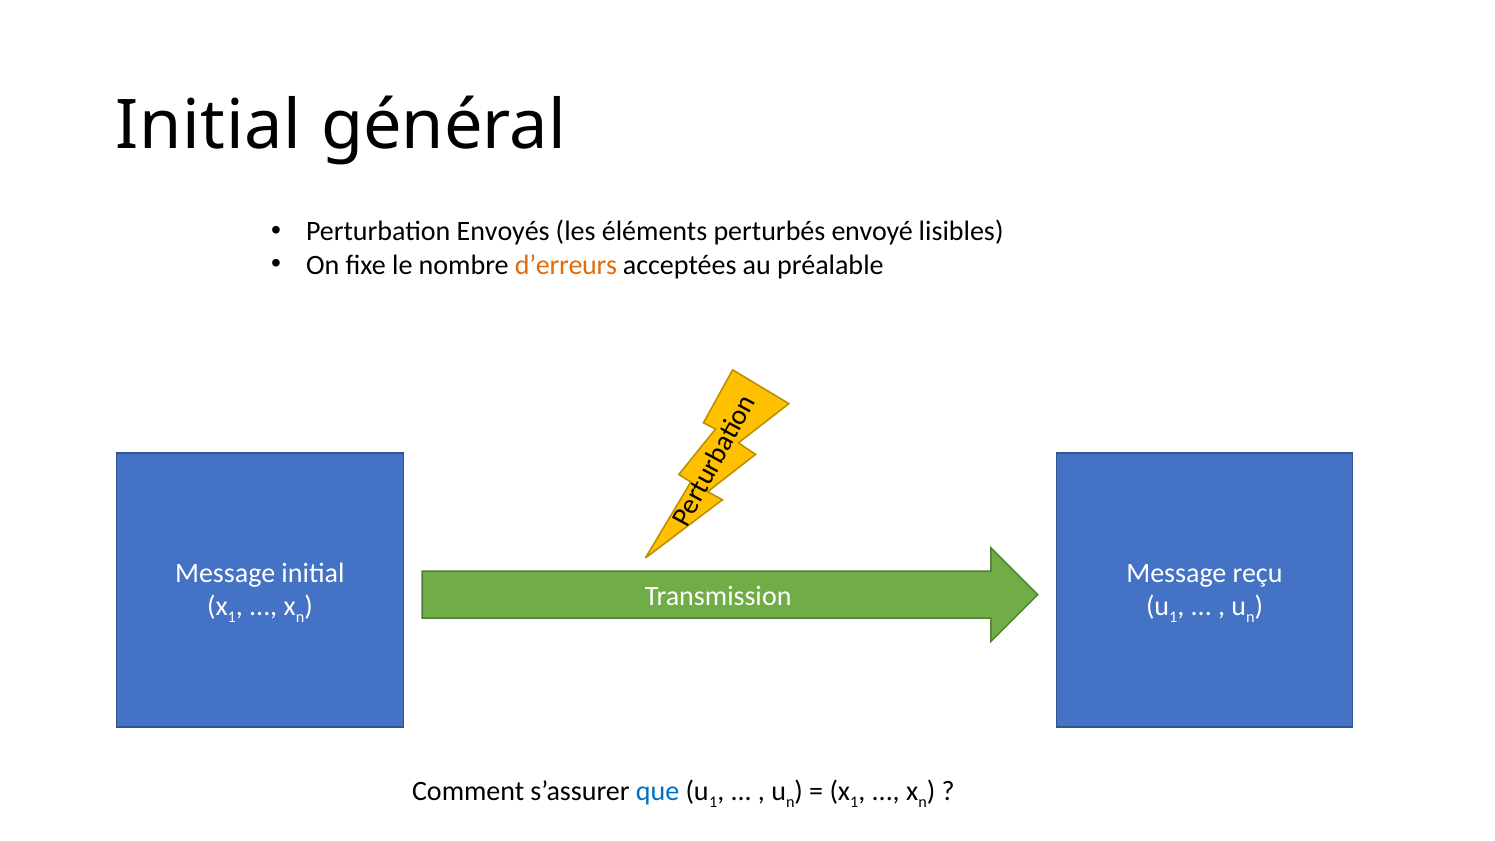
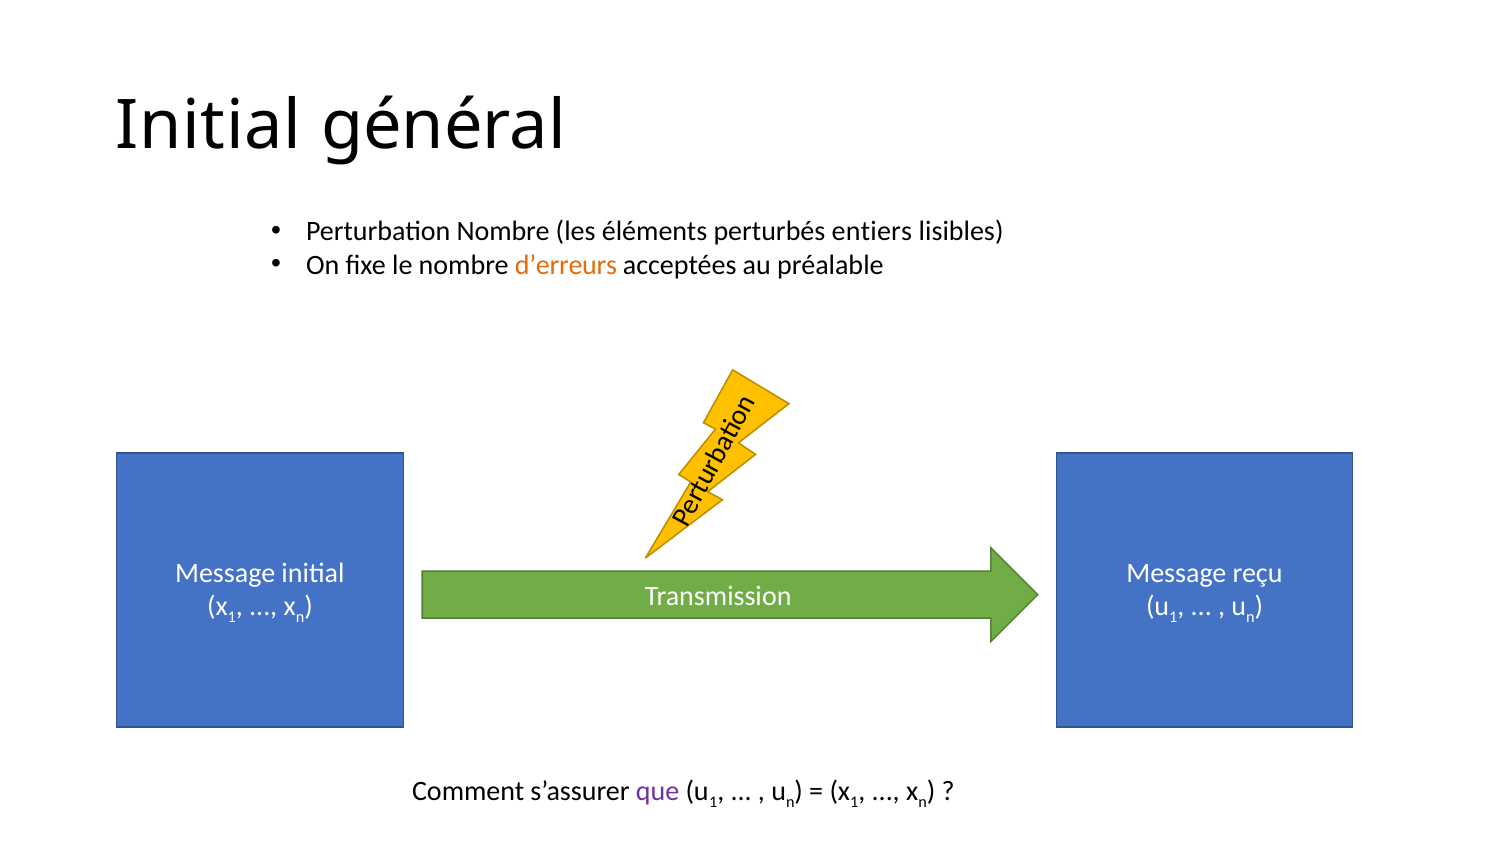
Perturbation Envoyés: Envoyés -> Nombre
envoyé: envoyé -> entiers
que colour: blue -> purple
